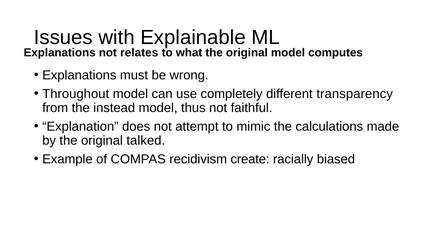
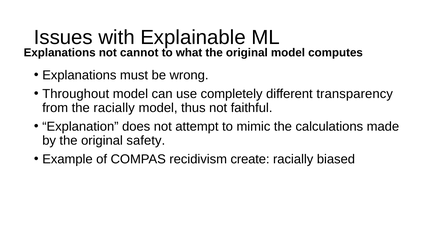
relates: relates -> cannot
the instead: instead -> racially
talked: talked -> safety
